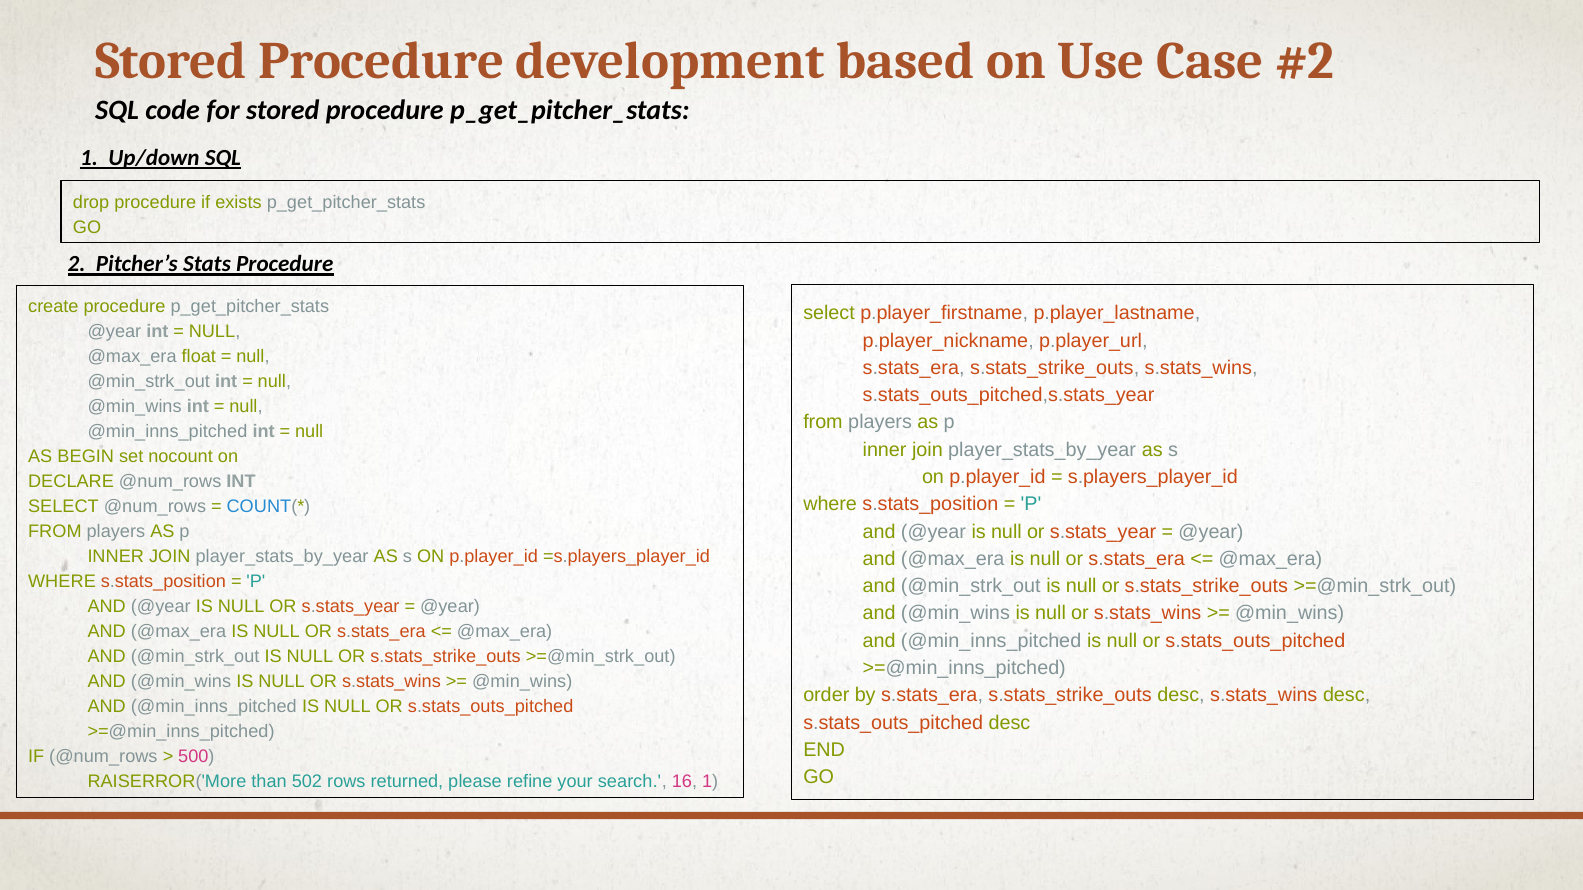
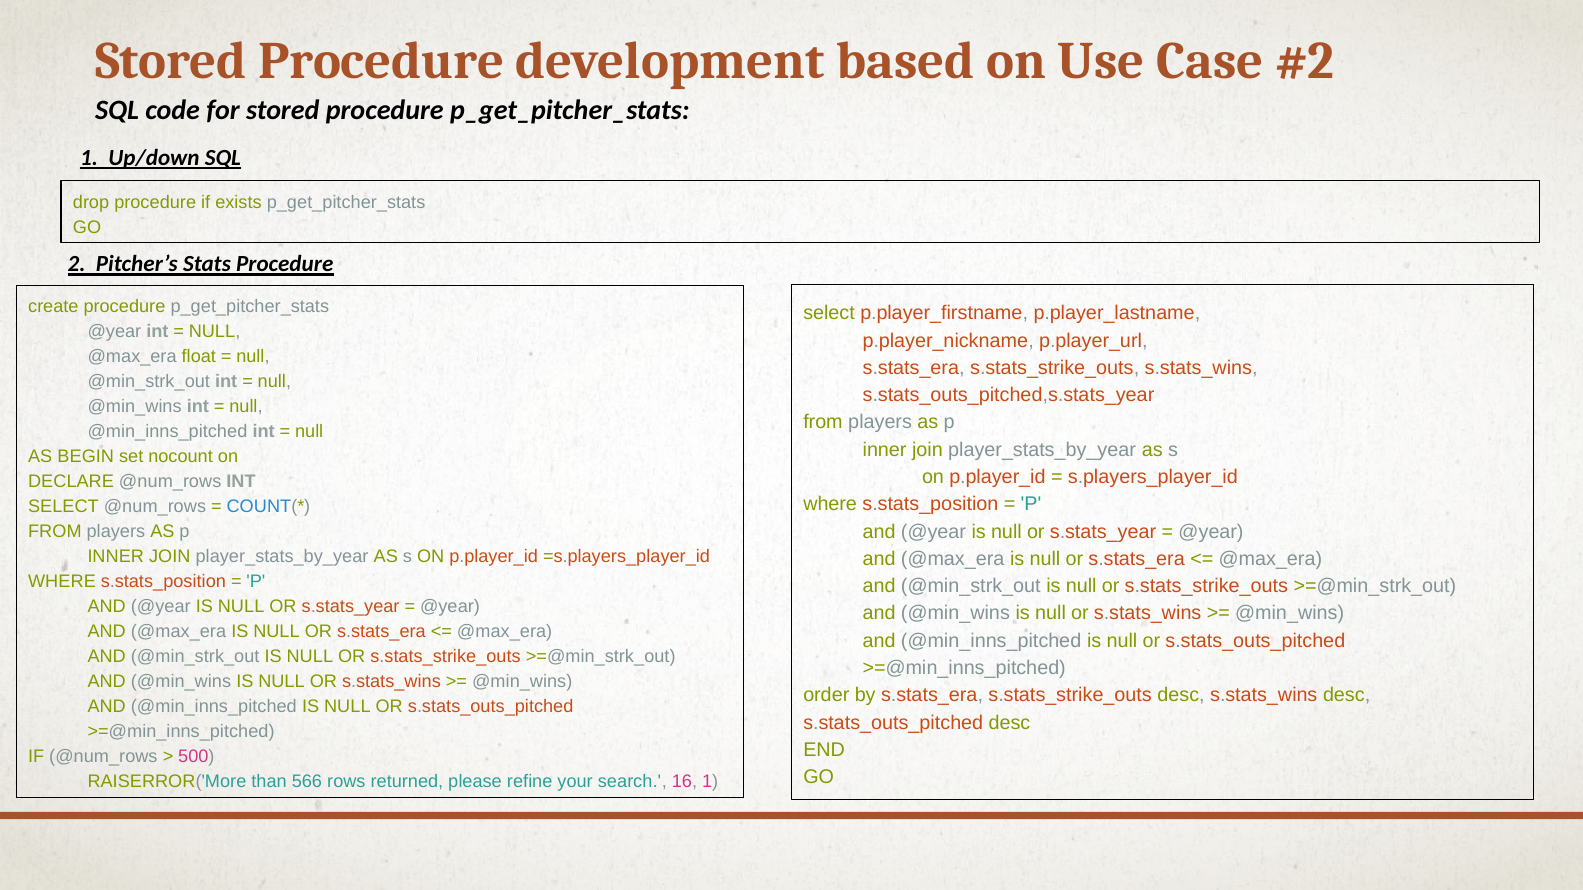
502: 502 -> 566
